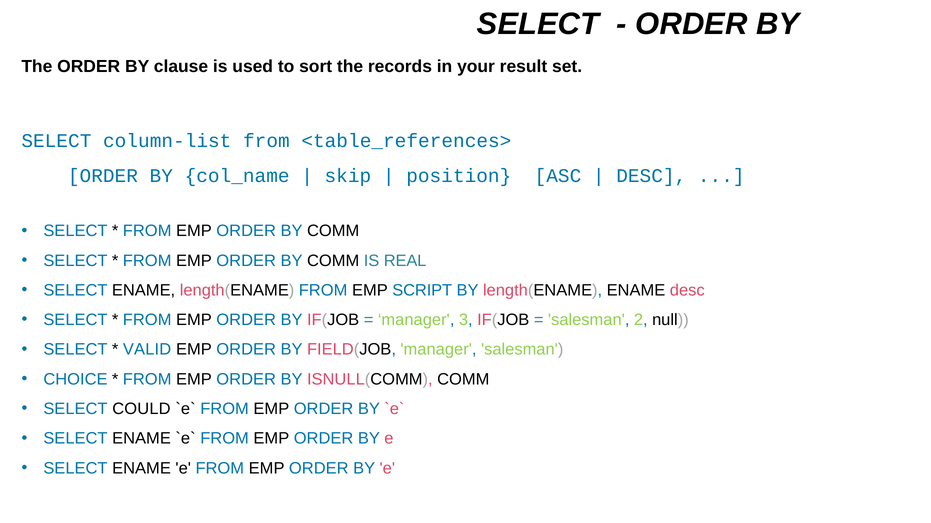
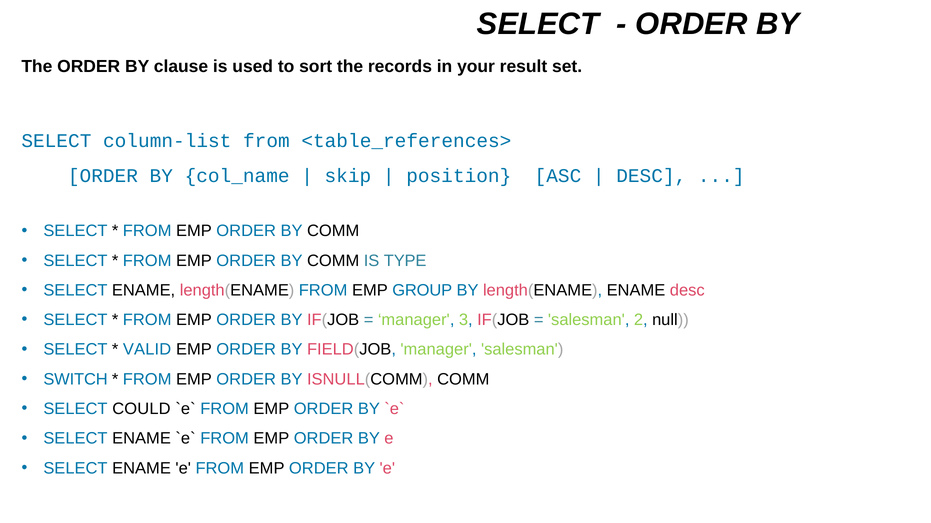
REAL: REAL -> TYPE
SCRIPT: SCRIPT -> GROUP
CHOICE: CHOICE -> SWITCH
